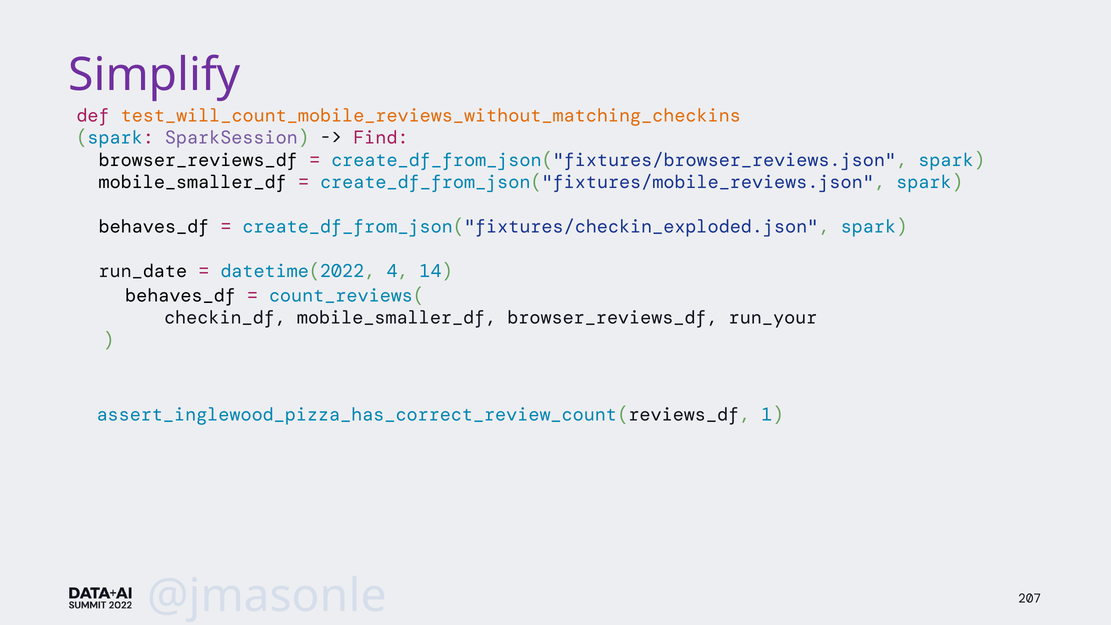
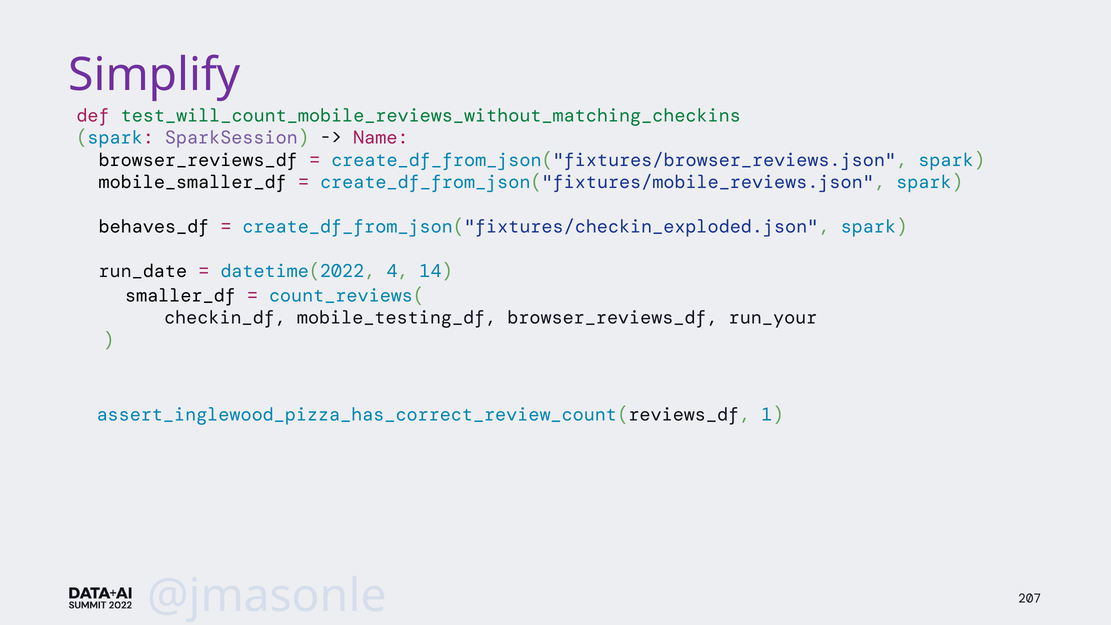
test_will_count_mobile_reviews_without_matching_checkins colour: orange -> green
Find: Find -> Name
behaves_df at (181, 296): behaves_df -> smaller_df
checkin_df mobile_smaller_df: mobile_smaller_df -> mobile_testing_df
